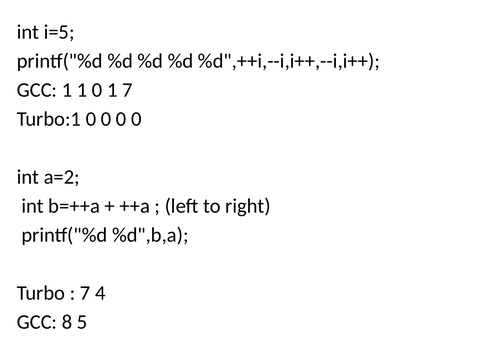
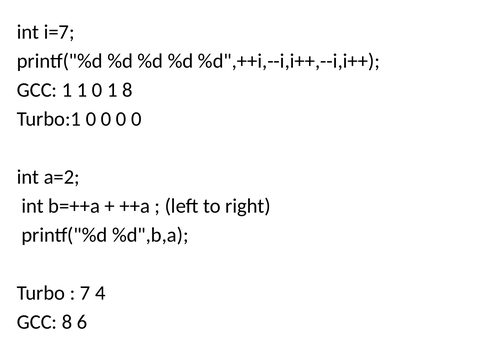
i=5: i=5 -> i=7
1 7: 7 -> 8
5: 5 -> 6
